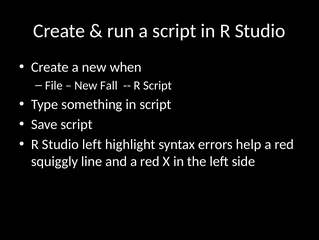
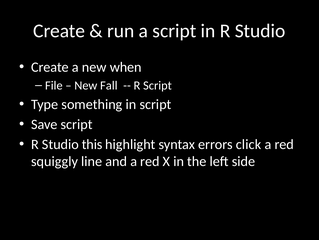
Studio left: left -> this
help: help -> click
